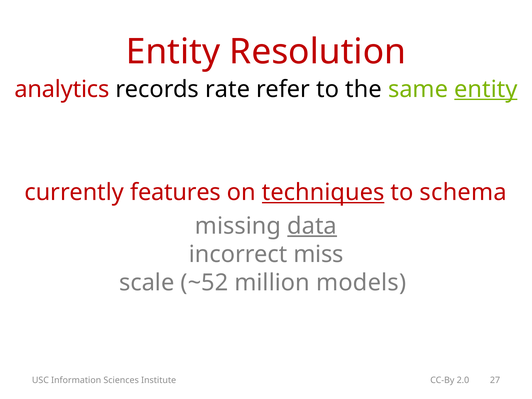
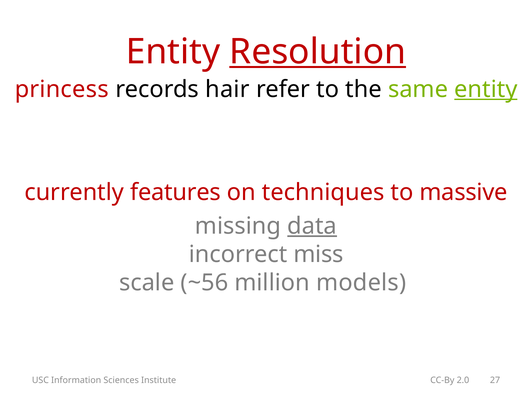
Resolution underline: none -> present
analytics: analytics -> princess
rate: rate -> hair
techniques underline: present -> none
schema: schema -> massive
~52: ~52 -> ~56
